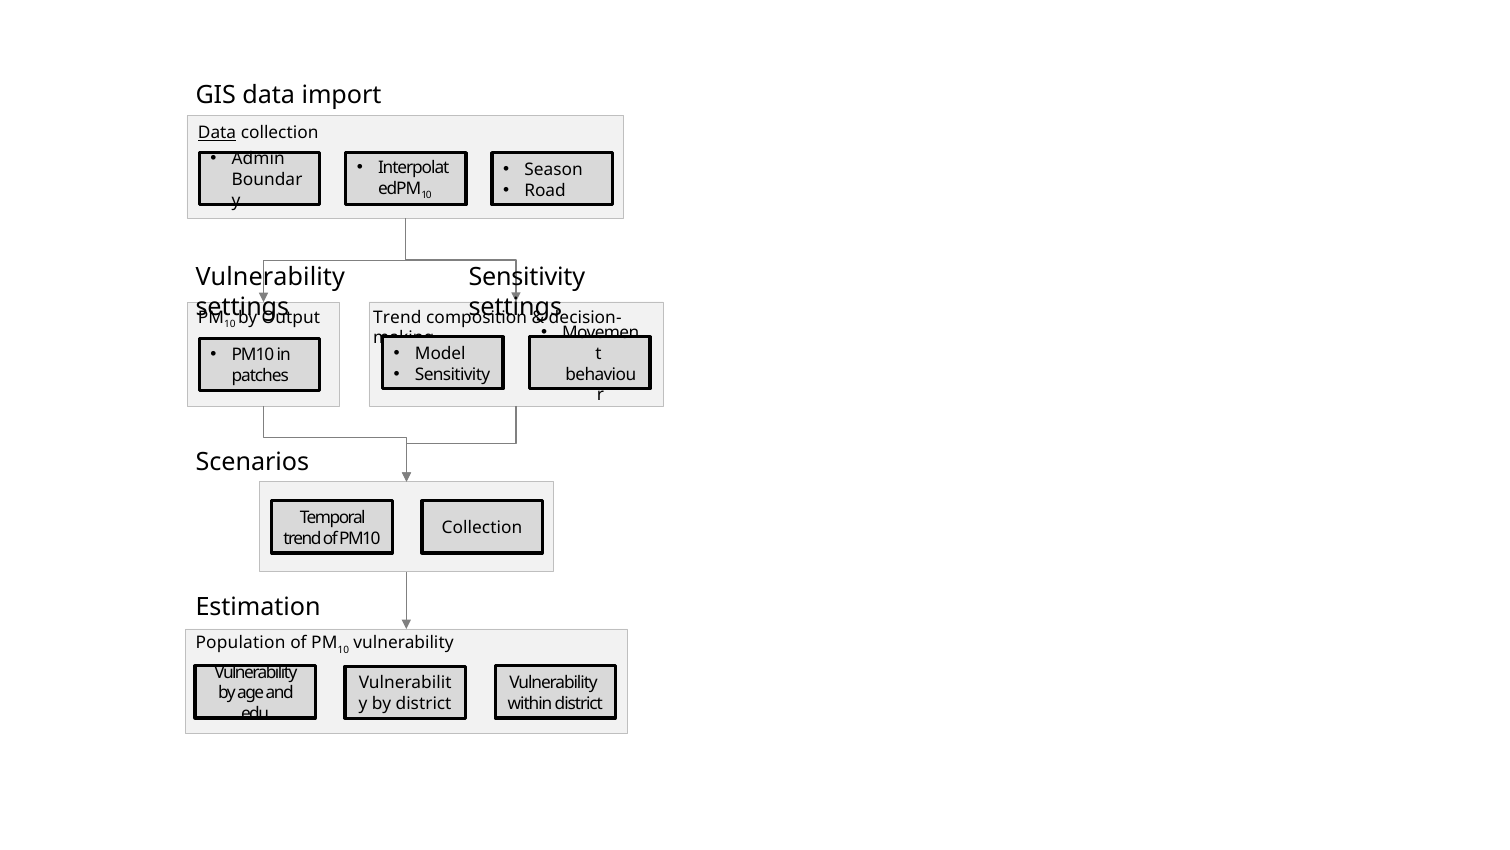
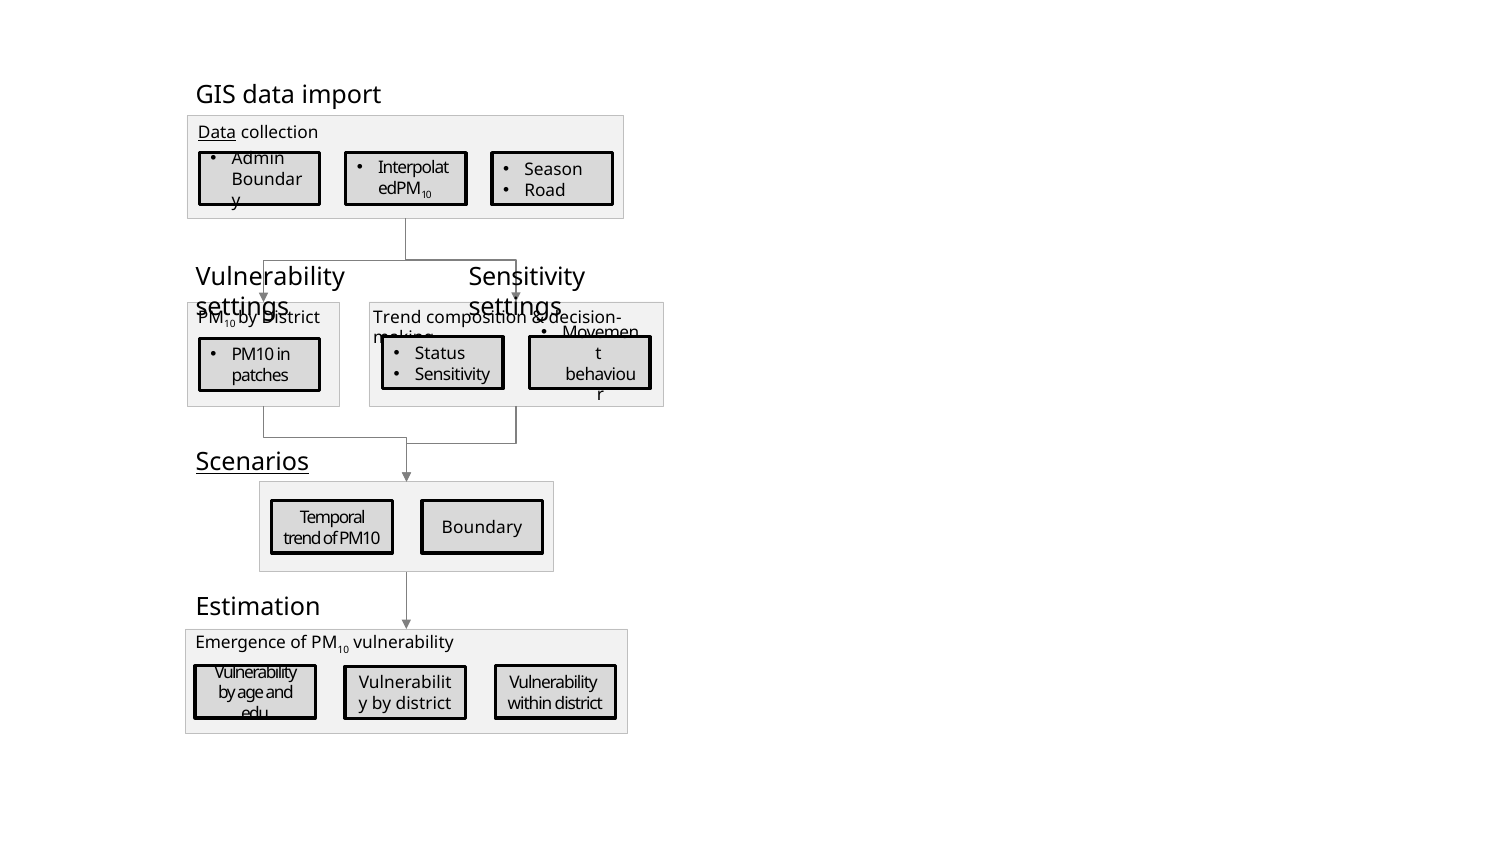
Output at (291, 318): Output -> District
Model: Model -> Status
Scenarios underline: none -> present
Collection at (482, 528): Collection -> Boundary
Population: Population -> Emergence
